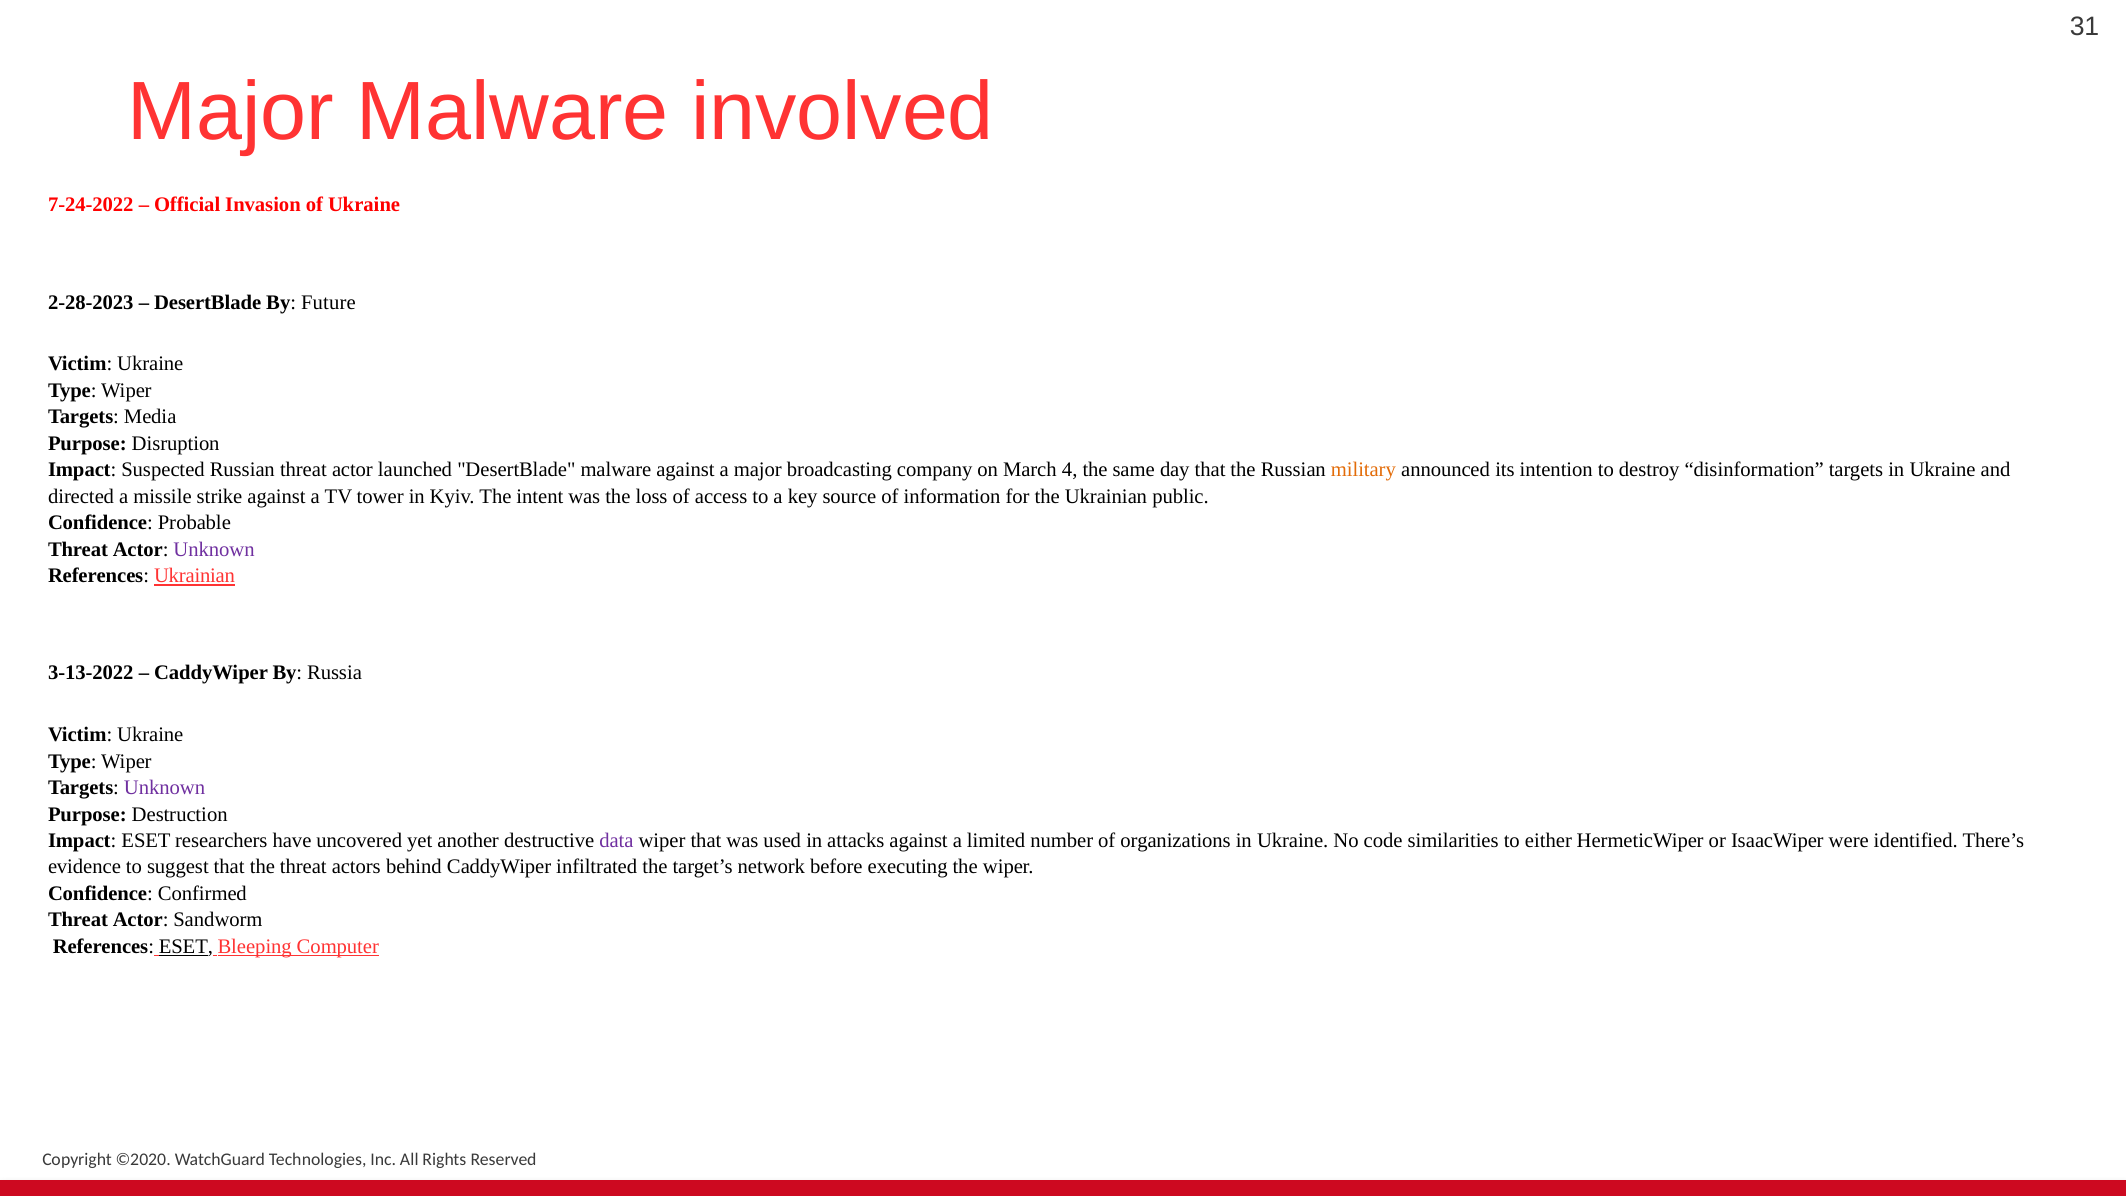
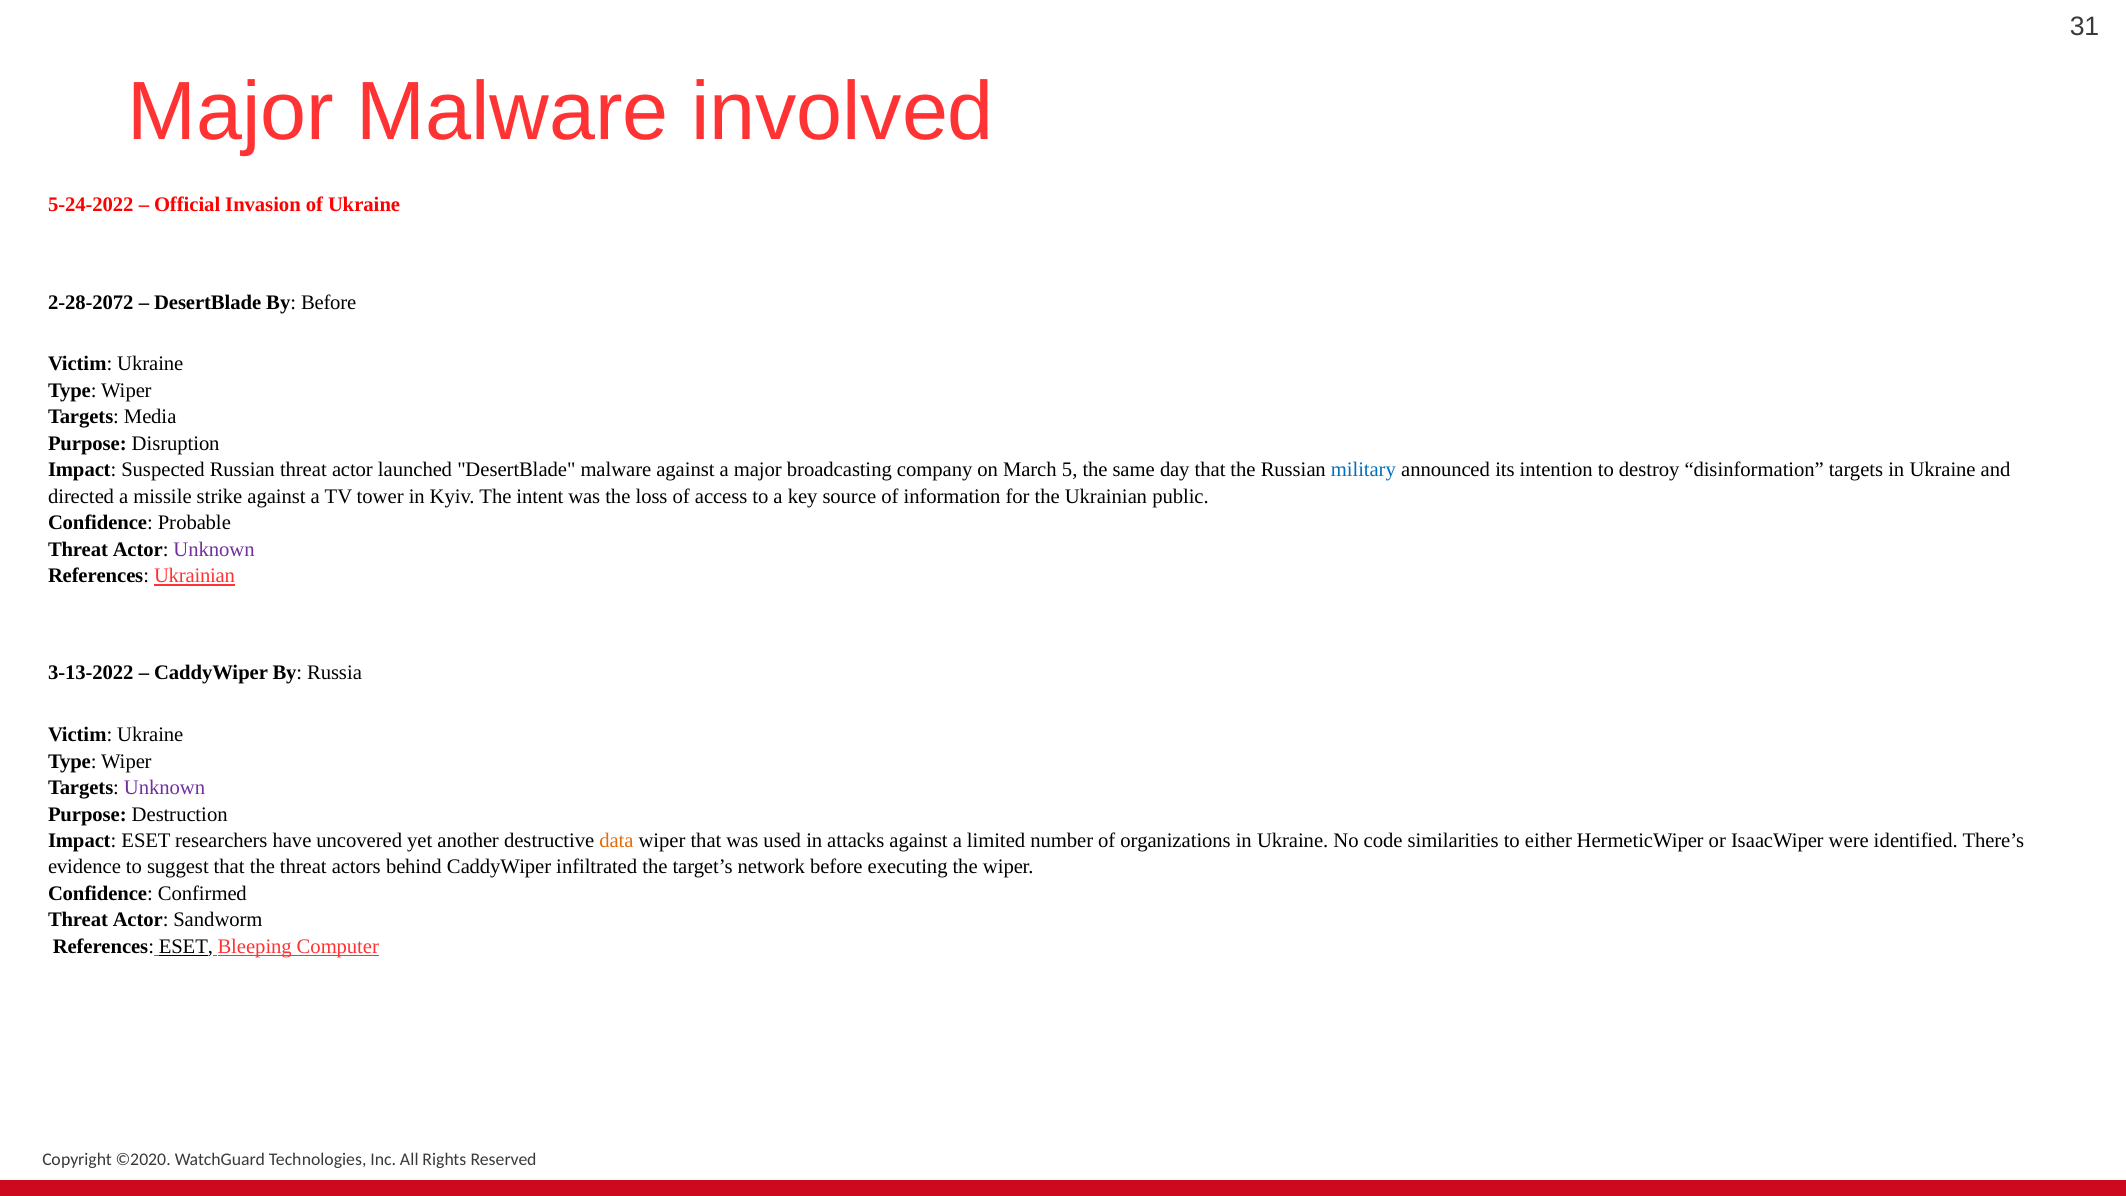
7-24-2022: 7-24-2022 -> 5-24-2022
2-28-2023: 2-28-2023 -> 2-28-2072
By Future: Future -> Before
4: 4 -> 5
military colour: orange -> blue
data colour: purple -> orange
